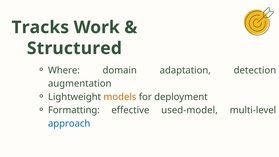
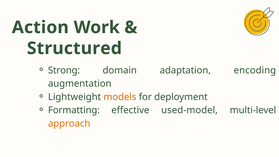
Tracks: Tracks -> Action
Where: Where -> Strong
detection: detection -> encoding
approach colour: blue -> orange
